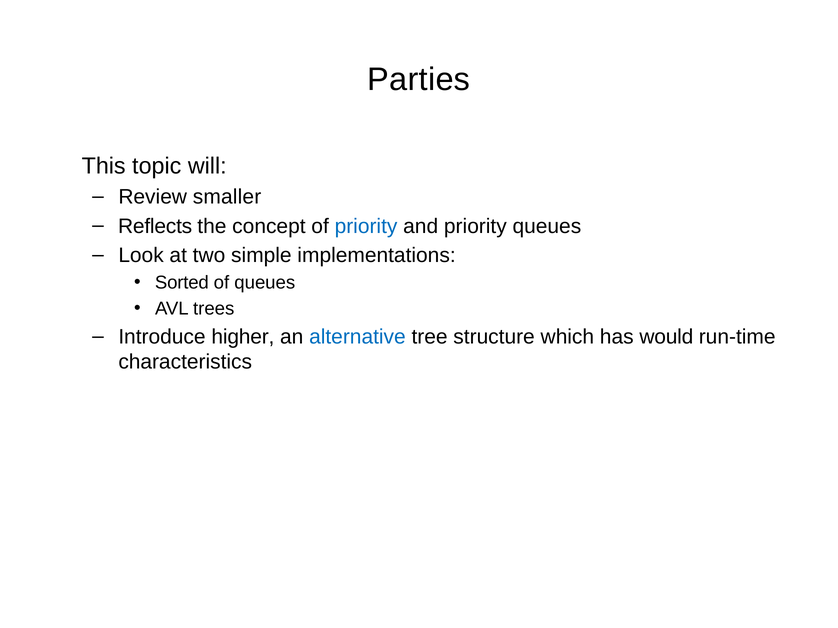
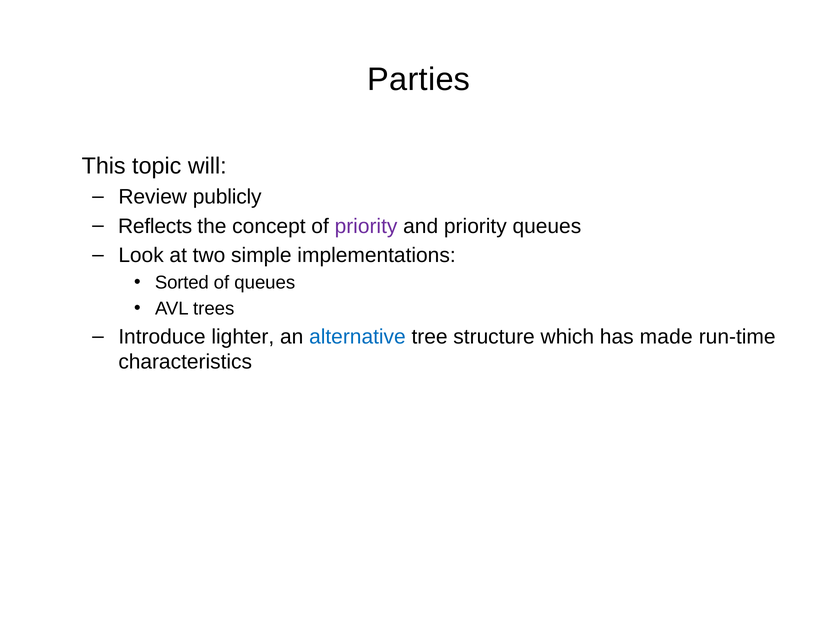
smaller: smaller -> publicly
priority at (366, 226) colour: blue -> purple
higher: higher -> lighter
would: would -> made
